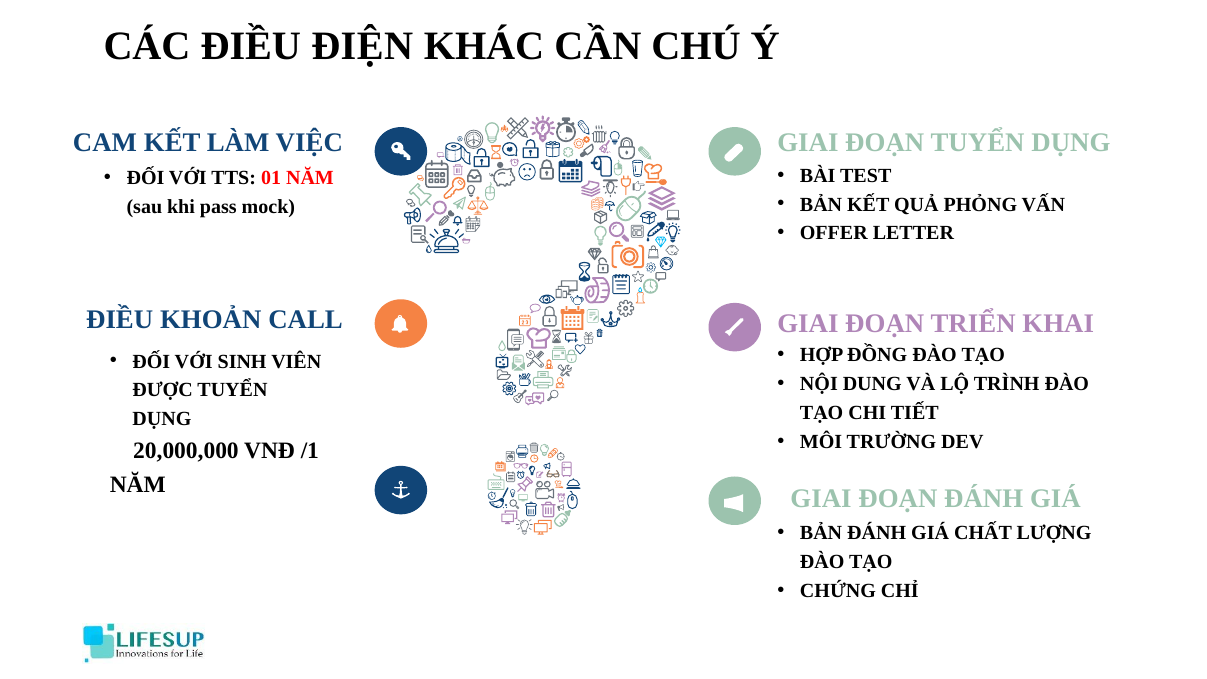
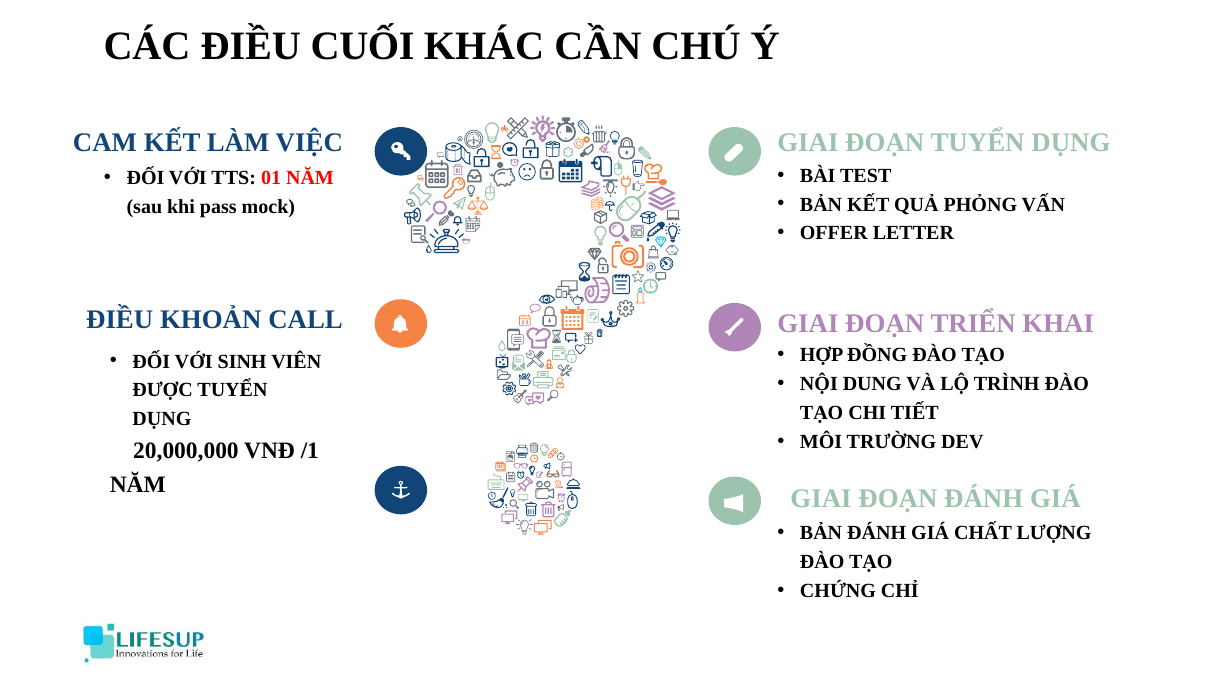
ĐIỆN: ĐIỆN -> CUỐI
